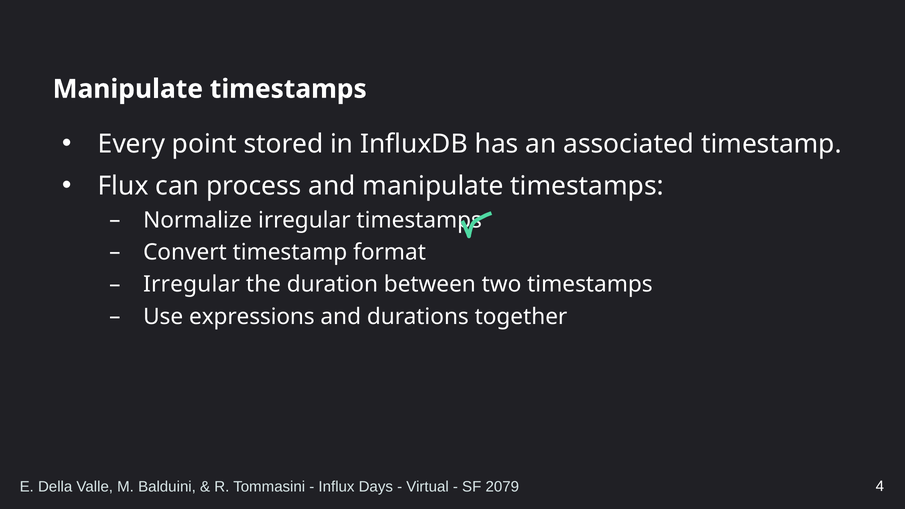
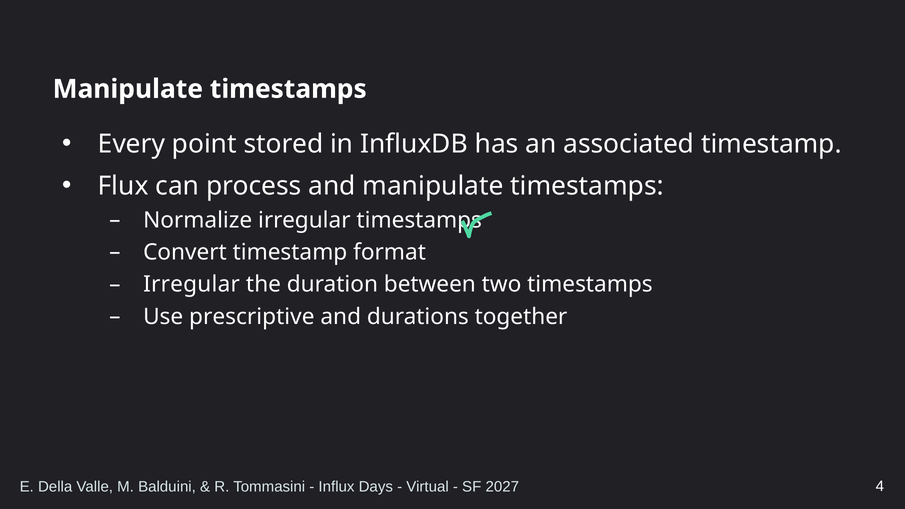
expressions: expressions -> prescriptive
2079: 2079 -> 2027
